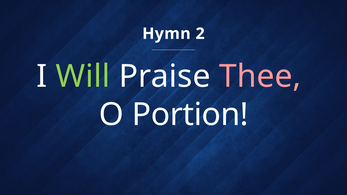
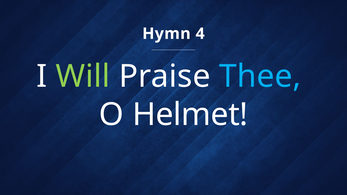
2: 2 -> 4
Thee colour: pink -> light blue
Portion: Portion -> Helmet
